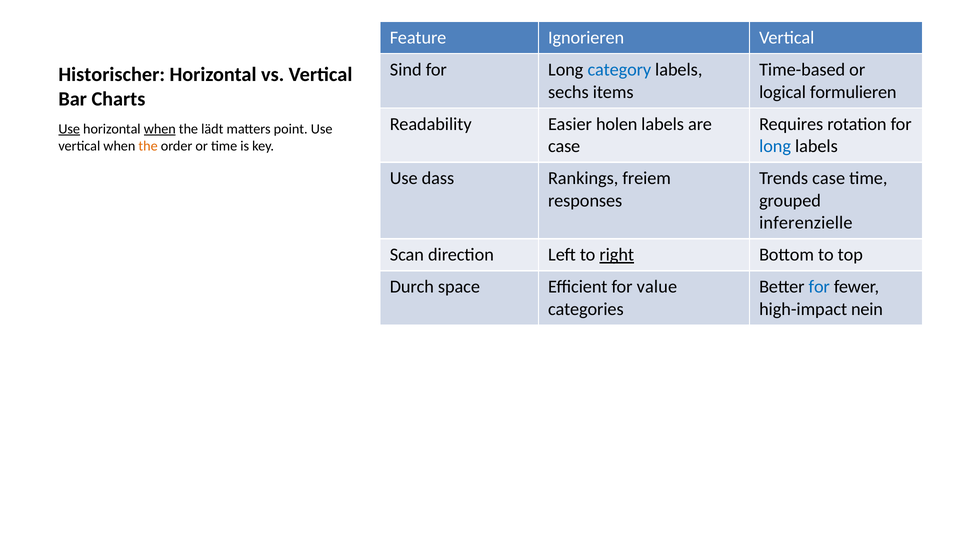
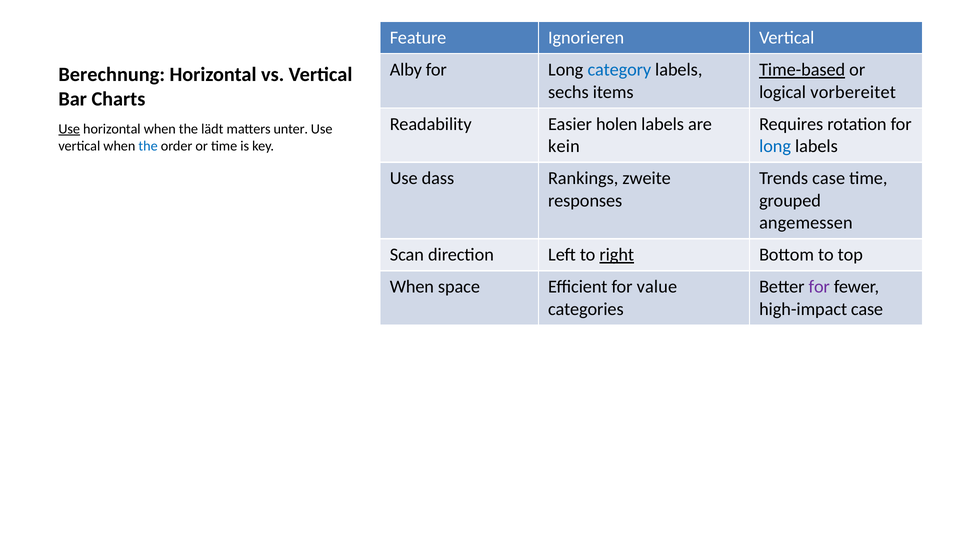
Sind: Sind -> Alby
Time-based underline: none -> present
Historischer: Historischer -> Berechnung
formulieren: formulieren -> vorbereitet
when at (160, 129) underline: present -> none
point: point -> unter
case at (564, 146): case -> kein
the at (148, 146) colour: orange -> blue
freiem: freiem -> zweite
inferenzielle: inferenzielle -> angemessen
Durch at (412, 287): Durch -> When
for at (819, 287) colour: blue -> purple
high-impact nein: nein -> case
